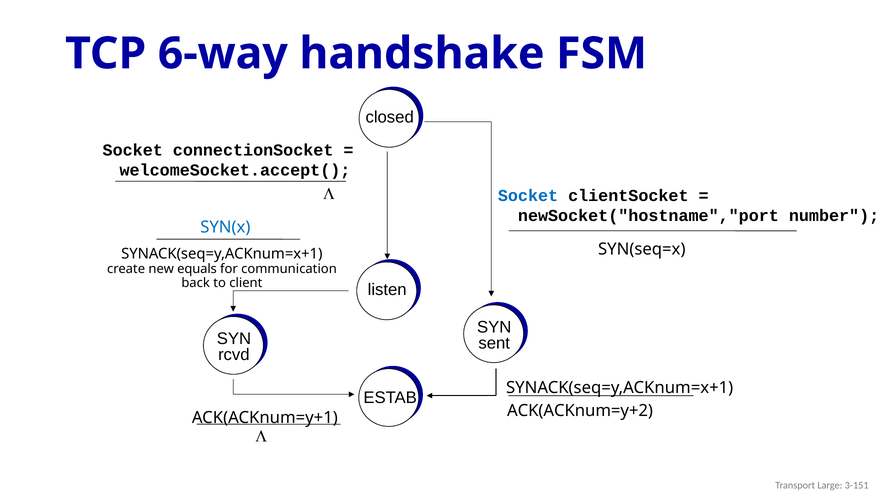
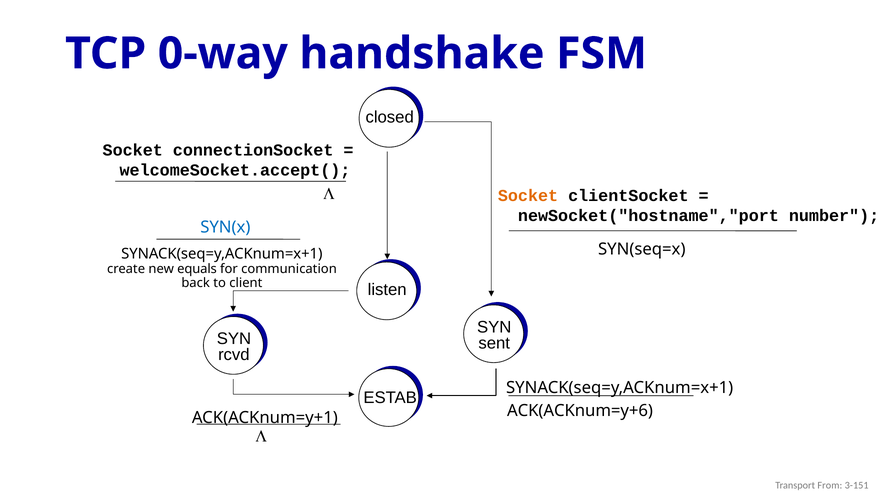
6-way: 6-way -> 0-way
Socket at (528, 196) colour: blue -> orange
ACK(ACKnum=y+2: ACK(ACKnum=y+2 -> ACK(ACKnum=y+6
Large: Large -> From
